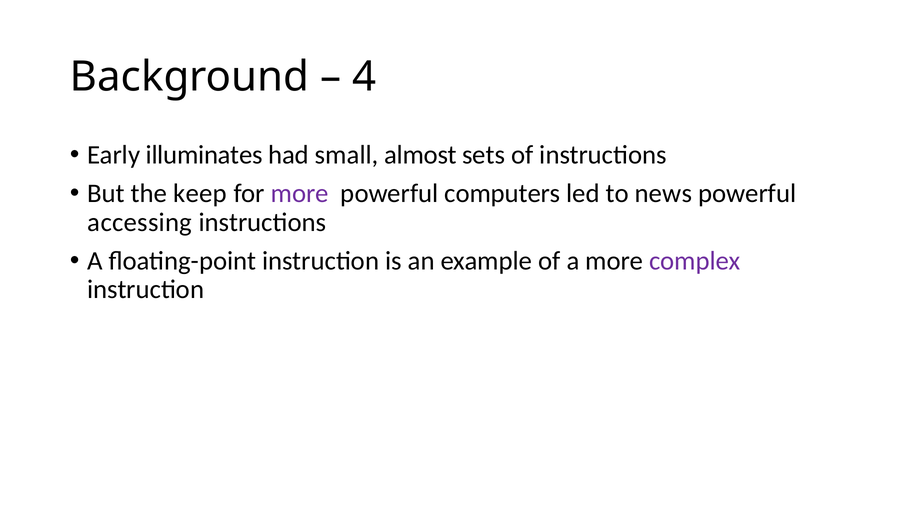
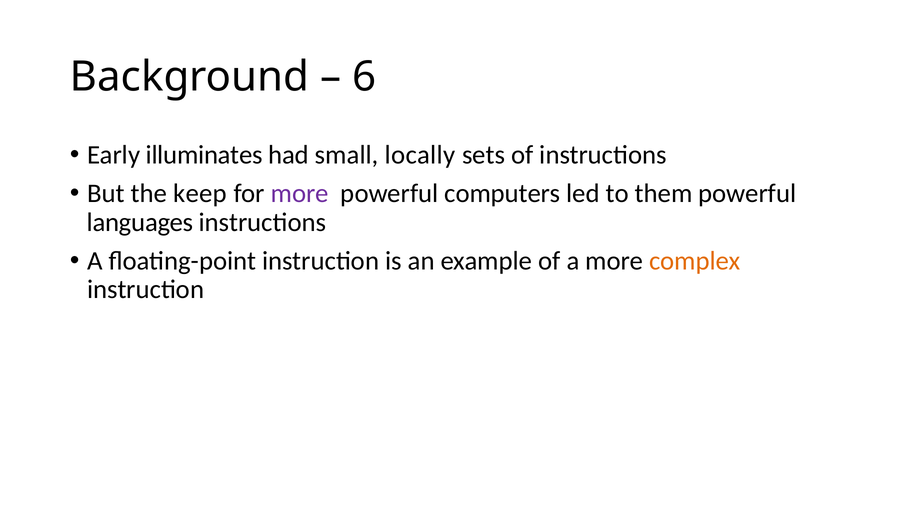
4: 4 -> 6
almost: almost -> locally
news: news -> them
accessing: accessing -> languages
complex colour: purple -> orange
